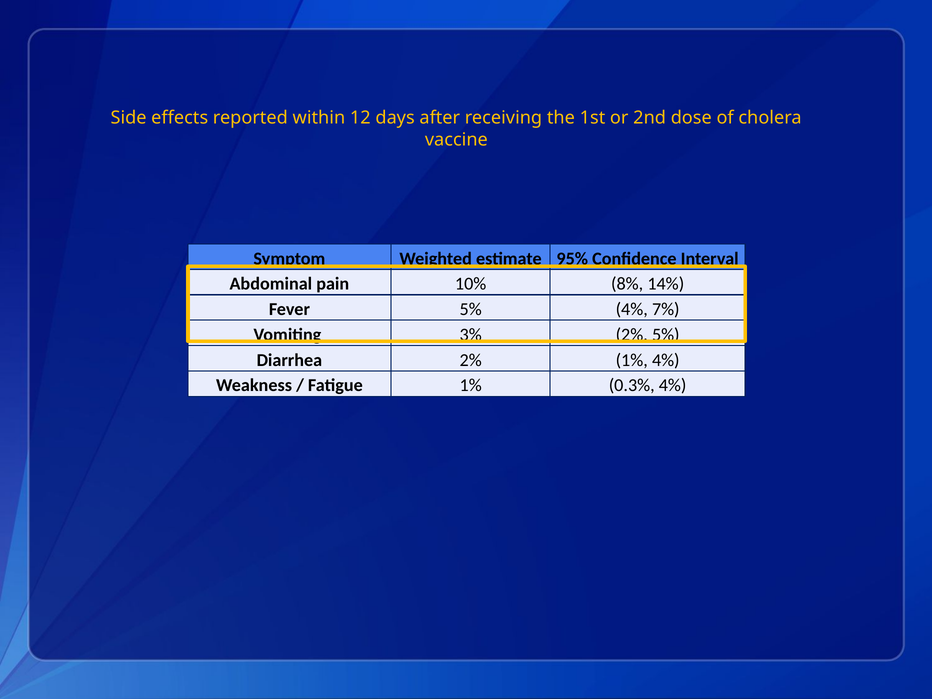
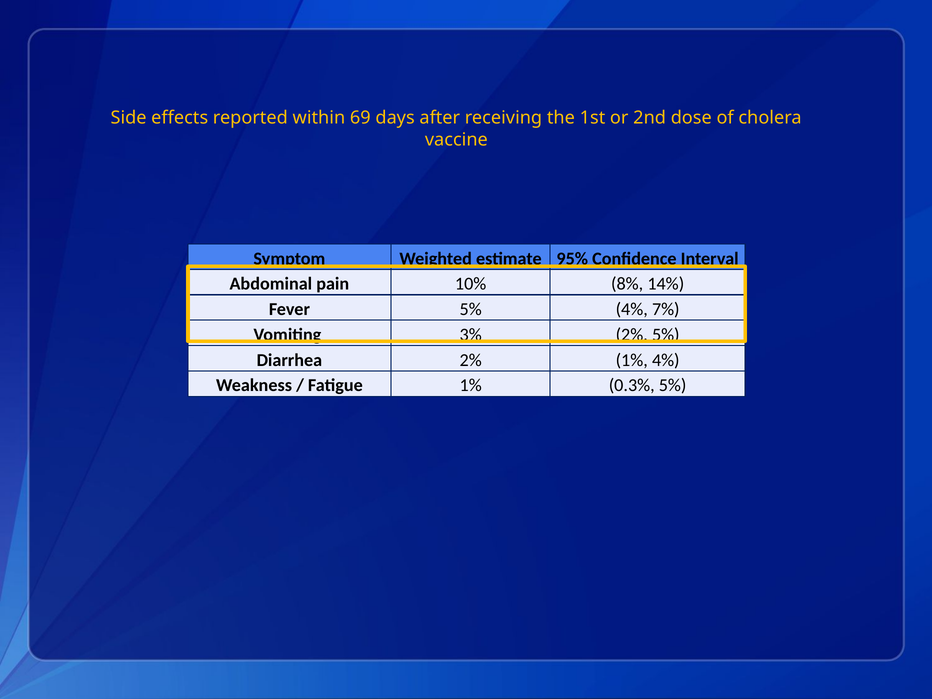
12: 12 -> 69
0.3% 4%: 4% -> 5%
